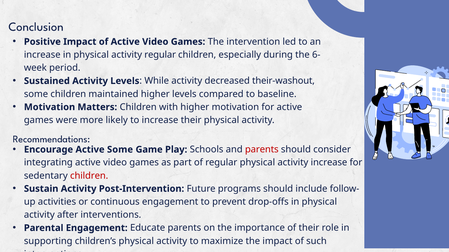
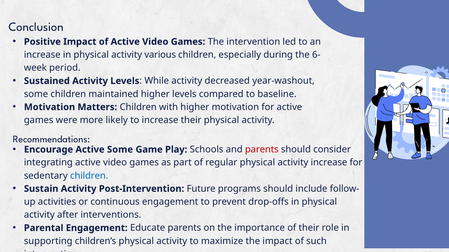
activity regular: regular -> various
their-washout: their-washout -> year-washout
children at (89, 176) colour: red -> blue
